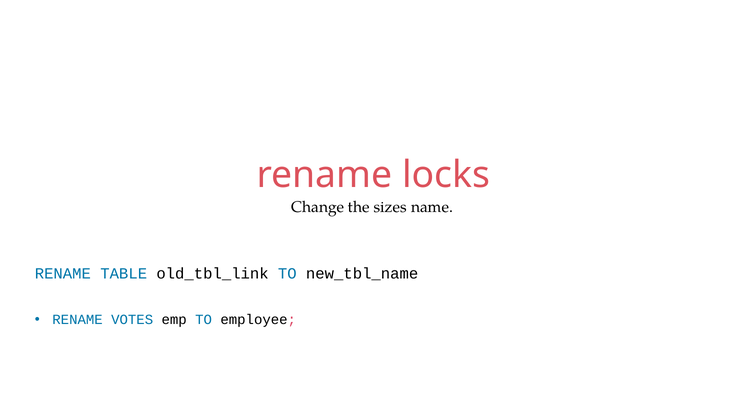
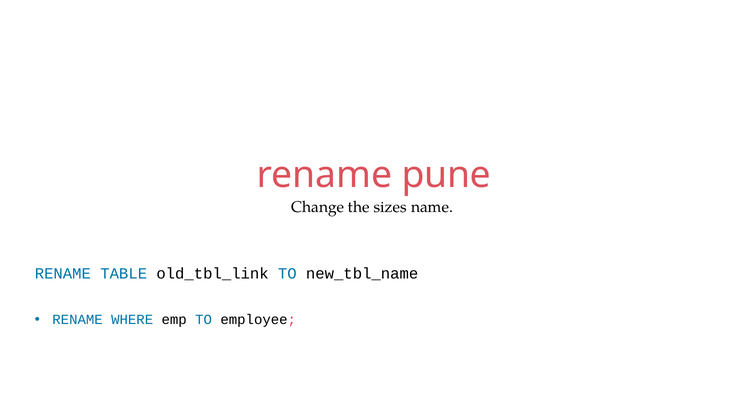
locks: locks -> pune
VOTES: VOTES -> WHERE
